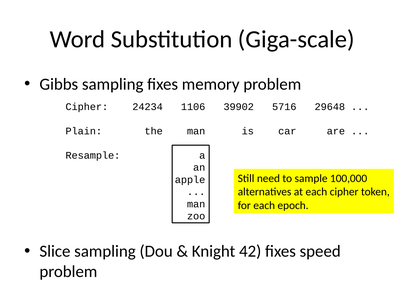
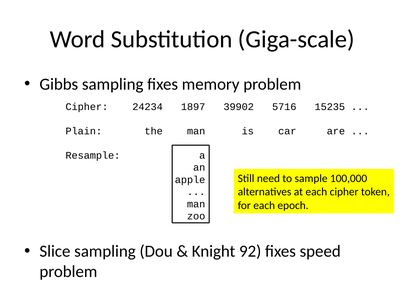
1106: 1106 -> 1897
29648: 29648 -> 15235
42: 42 -> 92
